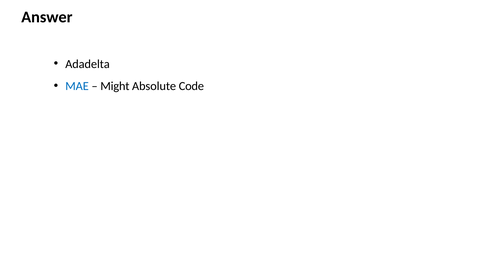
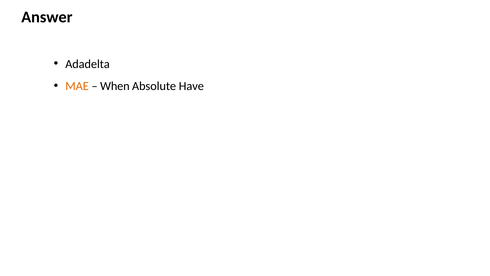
MAE colour: blue -> orange
Might: Might -> When
Code: Code -> Have
